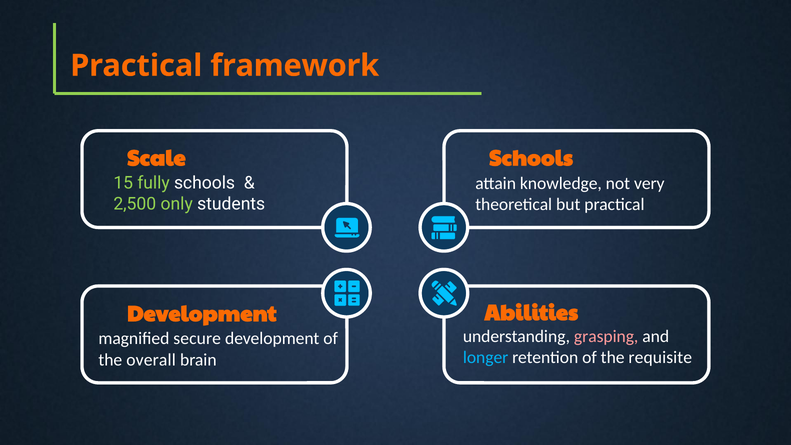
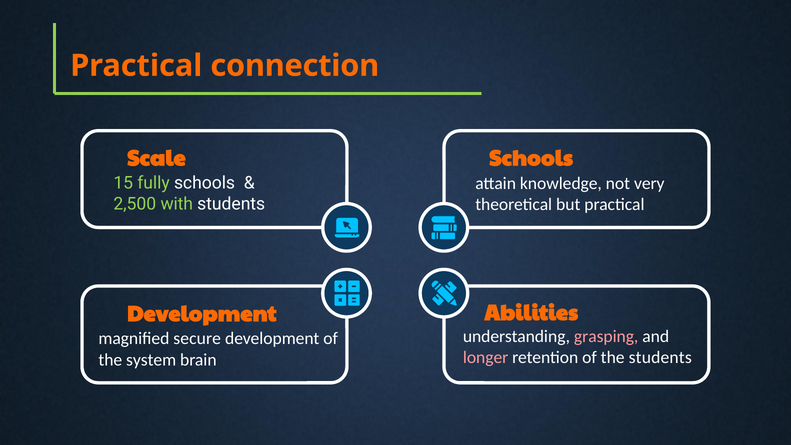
framework: framework -> connection
only: only -> with
longer colour: light blue -> pink
the requisite: requisite -> students
overall: overall -> system
